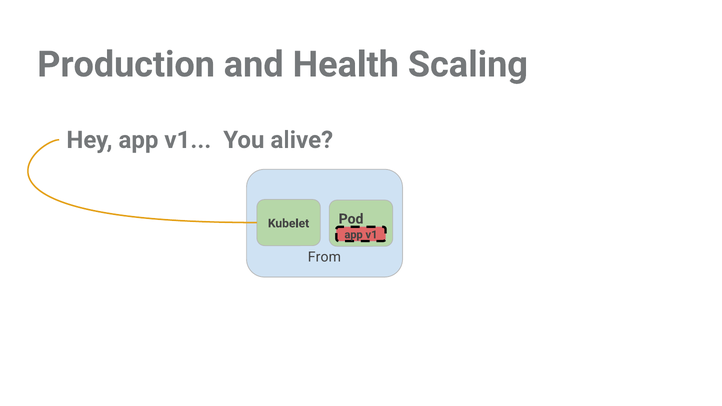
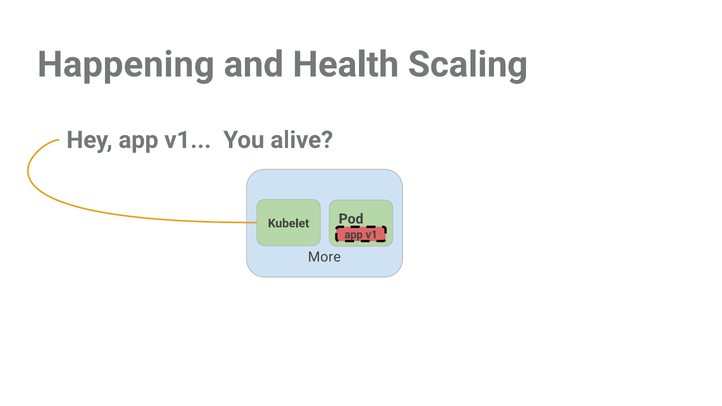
Production: Production -> Happening
From: From -> More
